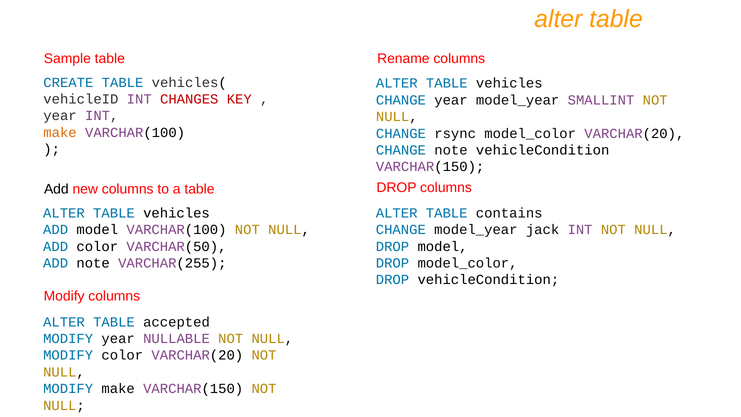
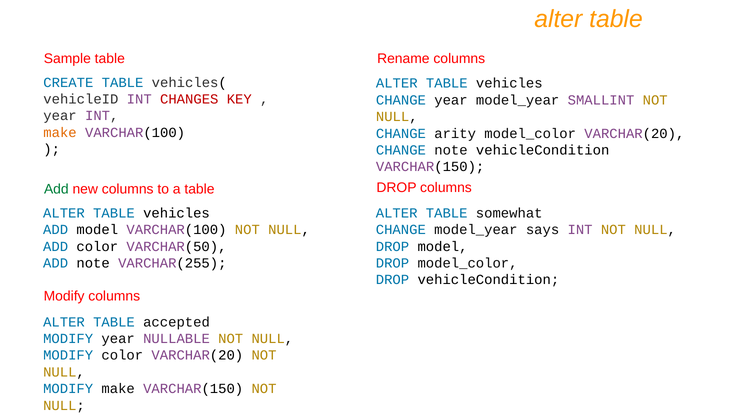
rsync: rsync -> arity
Add at (56, 189) colour: black -> green
contains: contains -> somewhat
jack: jack -> says
